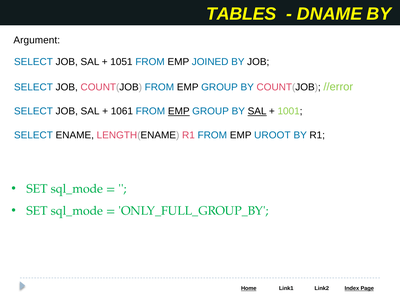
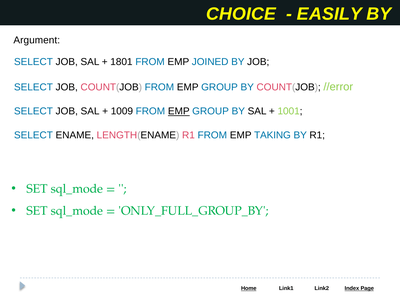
TABLES: TABLES -> CHOICE
DNAME: DNAME -> EASILY
1051: 1051 -> 1801
1061: 1061 -> 1009
SAL at (257, 111) underline: present -> none
UROOT: UROOT -> TAKING
